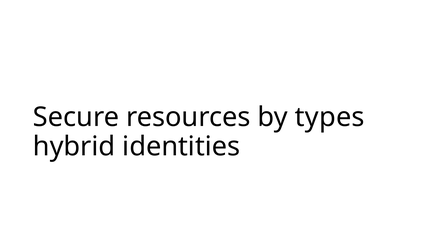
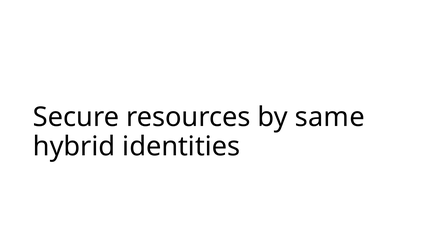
types: types -> same
